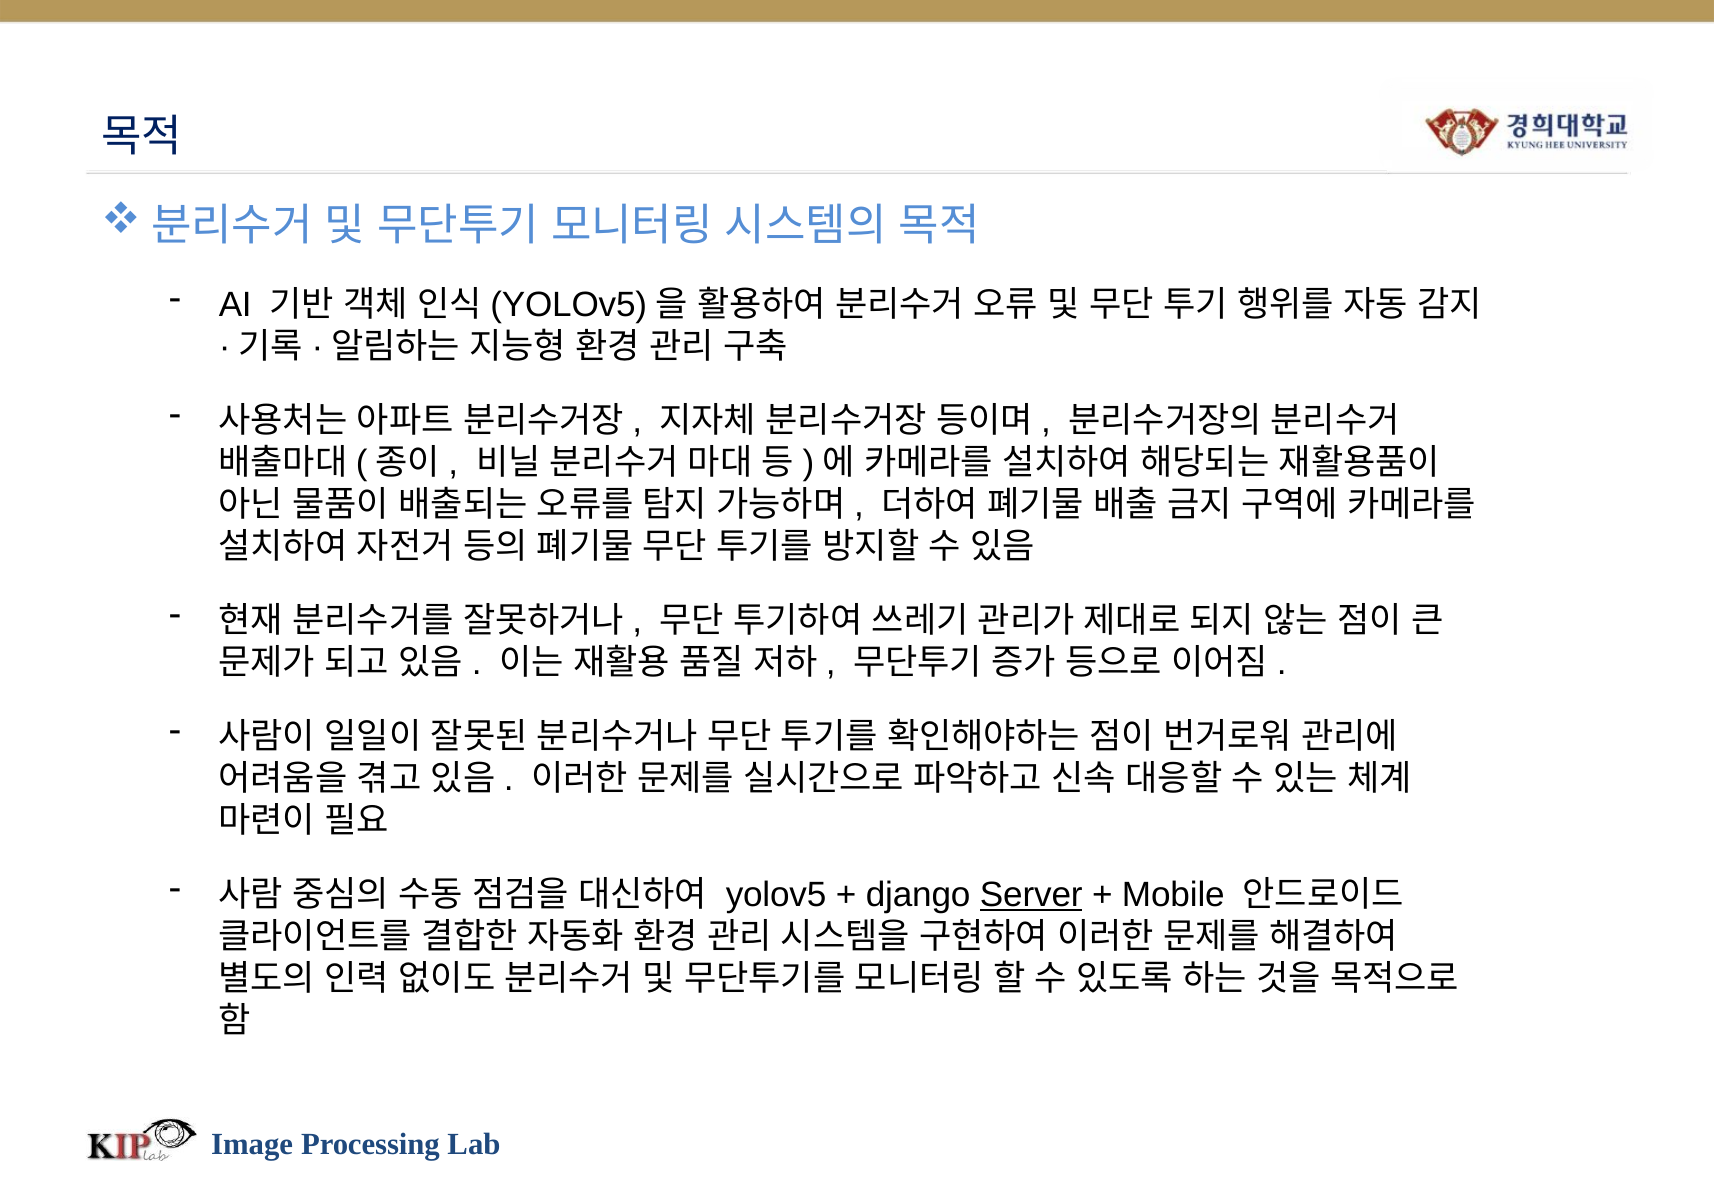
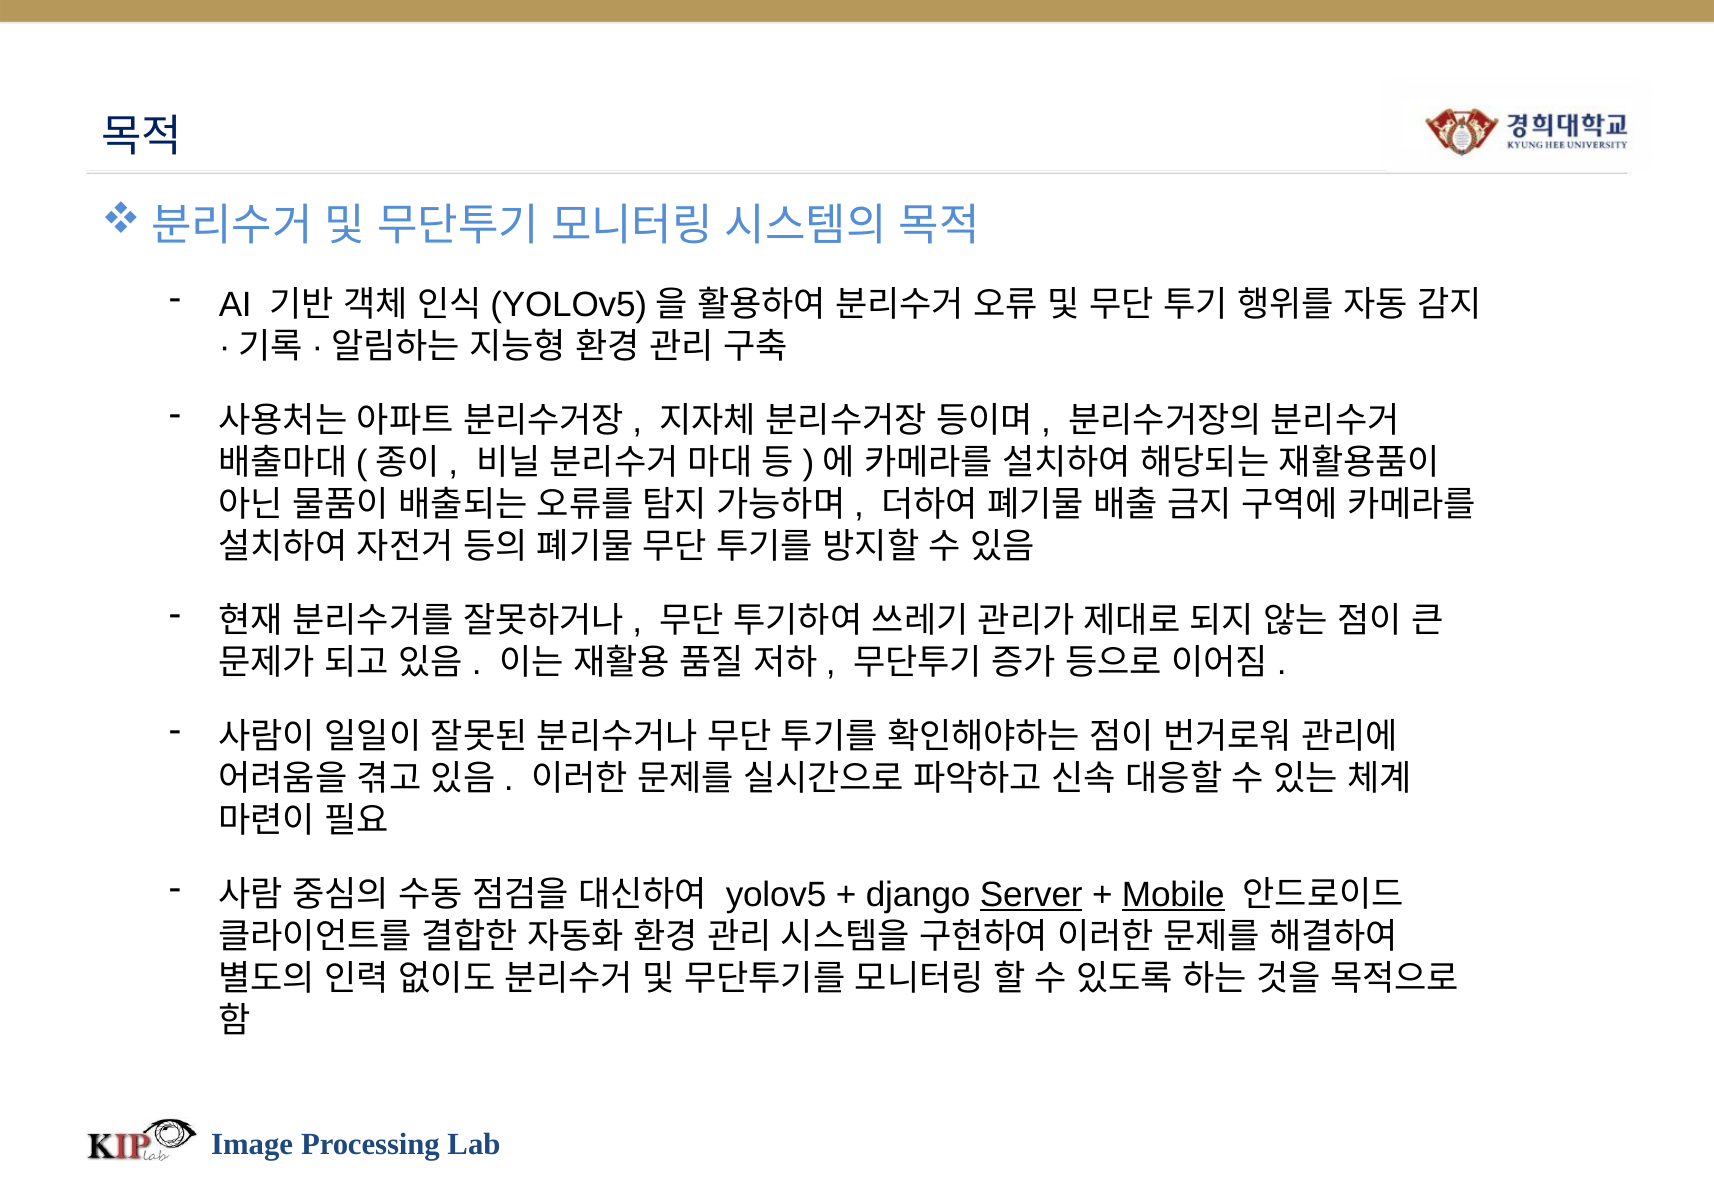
Mobile underline: none -> present
